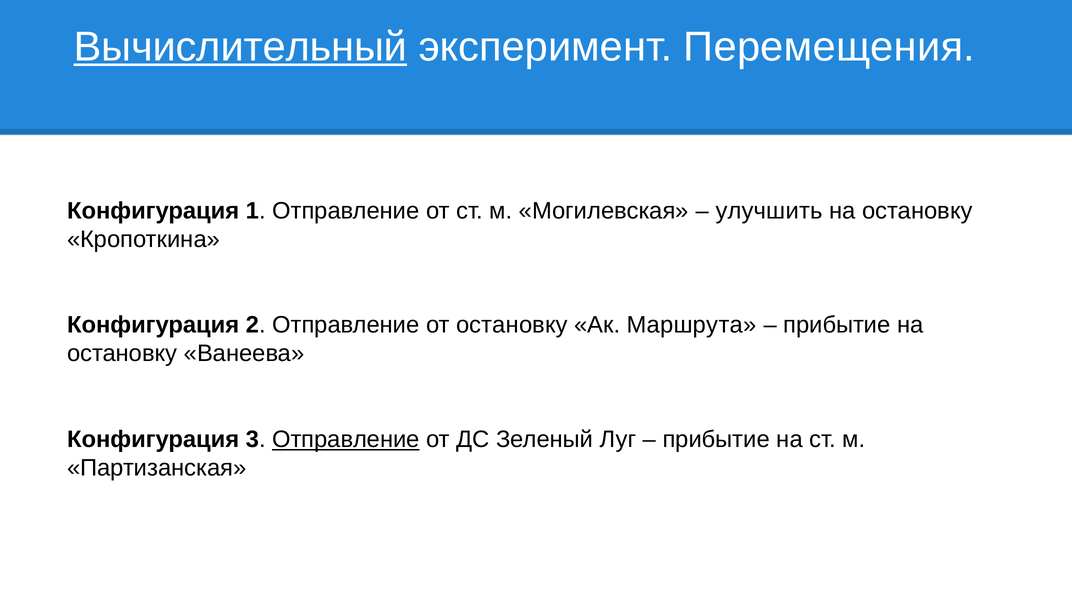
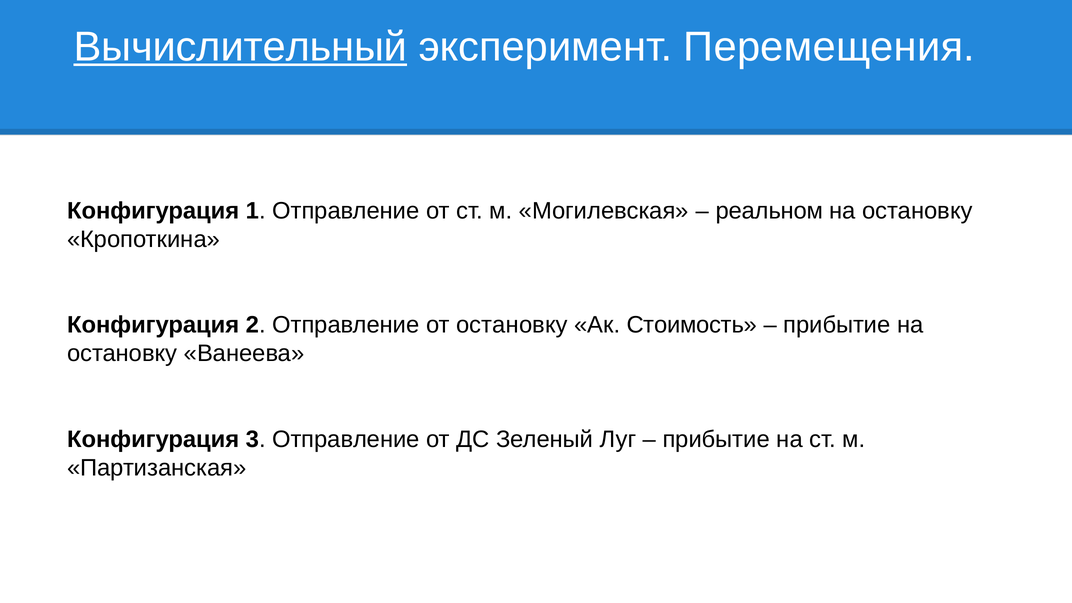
улучшить: улучшить -> реальном
Маршрута: Маршрута -> Стоимость
Отправление at (346, 439) underline: present -> none
